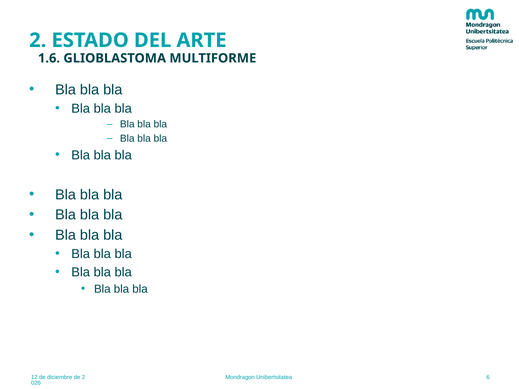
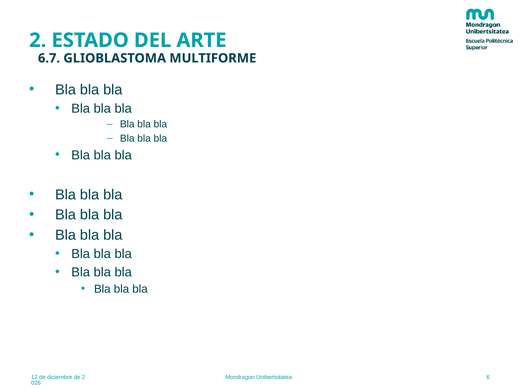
1.6: 1.6 -> 6.7
